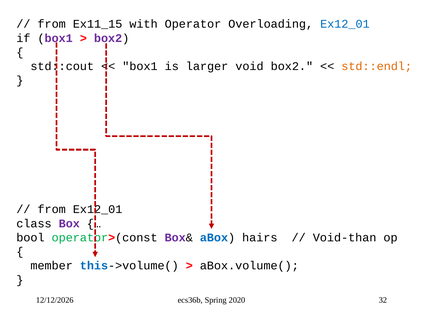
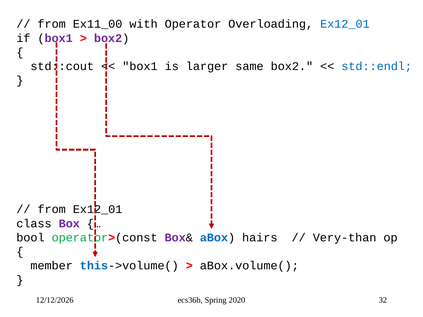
Ex11_15: Ex11_15 -> Ex11_00
void: void -> same
std::endl colour: orange -> blue
Void-than: Void-than -> Very-than
